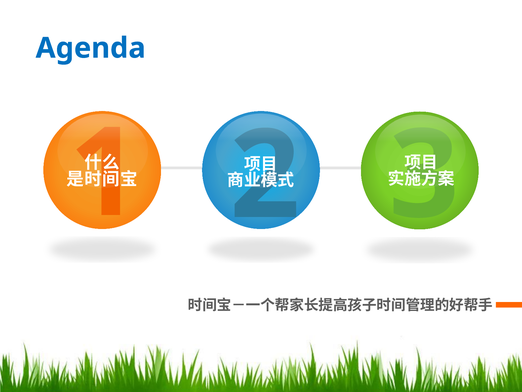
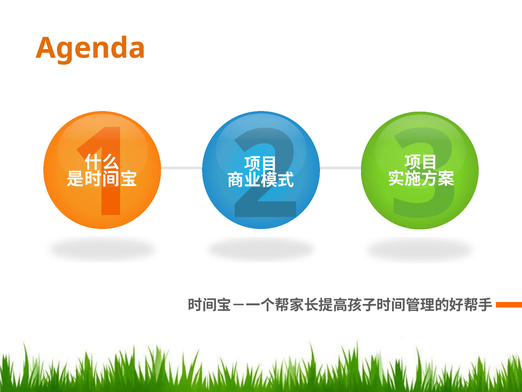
Agenda colour: blue -> orange
